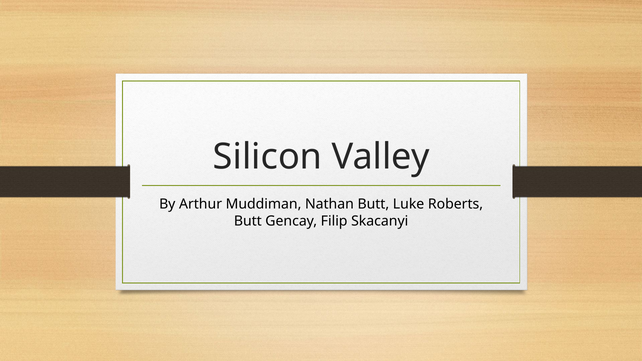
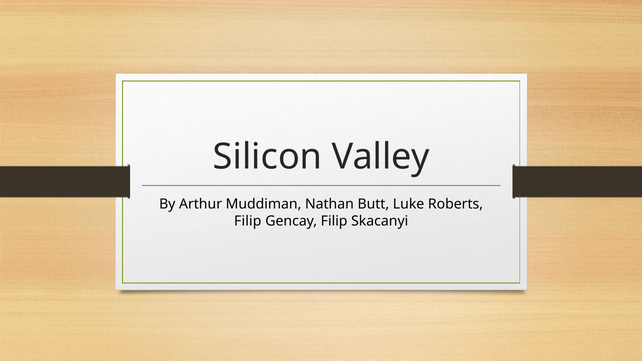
Butt at (248, 221): Butt -> Filip
